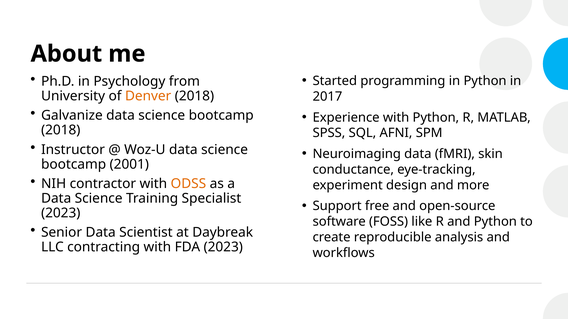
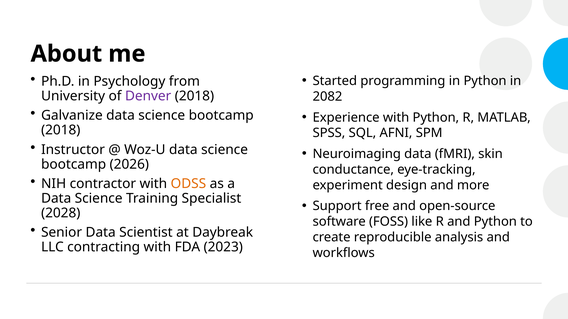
Denver colour: orange -> purple
2017: 2017 -> 2082
2001: 2001 -> 2026
2023 at (61, 213): 2023 -> 2028
